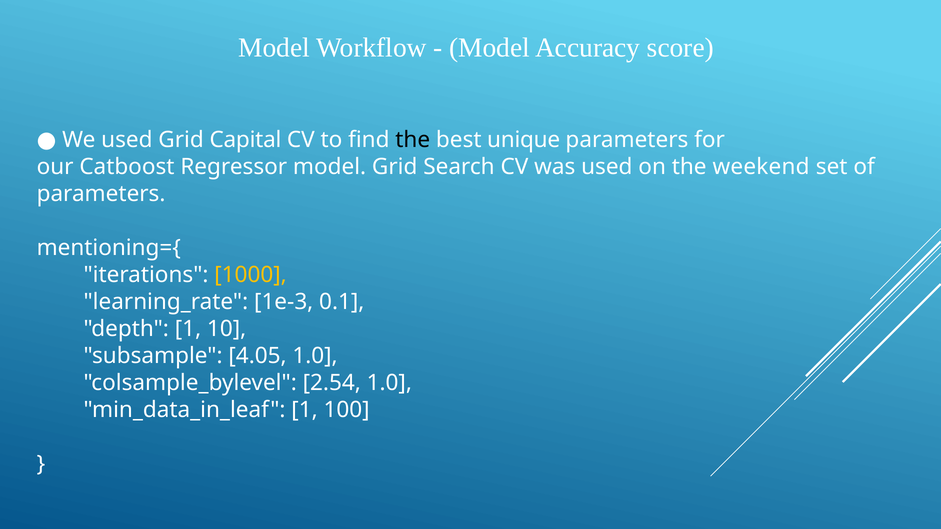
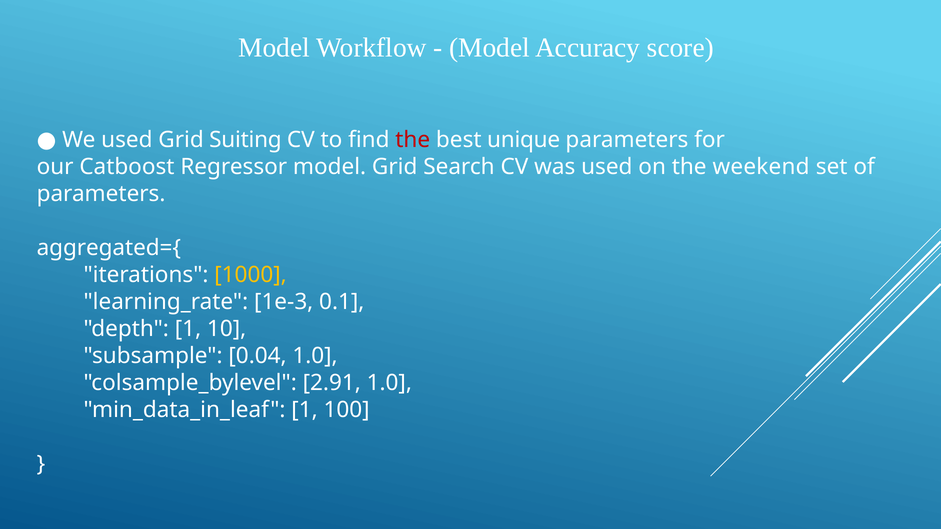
Capital: Capital -> Suiting
the at (413, 140) colour: black -> red
mentioning={: mentioning={ -> aggregated={
4.05: 4.05 -> 0.04
2.54: 2.54 -> 2.91
